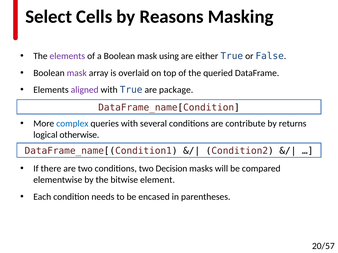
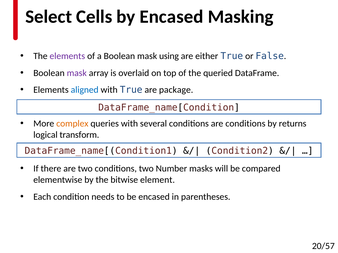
by Reasons: Reasons -> Encased
aligned colour: purple -> blue
complex colour: blue -> orange
are contribute: contribute -> conditions
otherwise: otherwise -> transform
Decision: Decision -> Number
